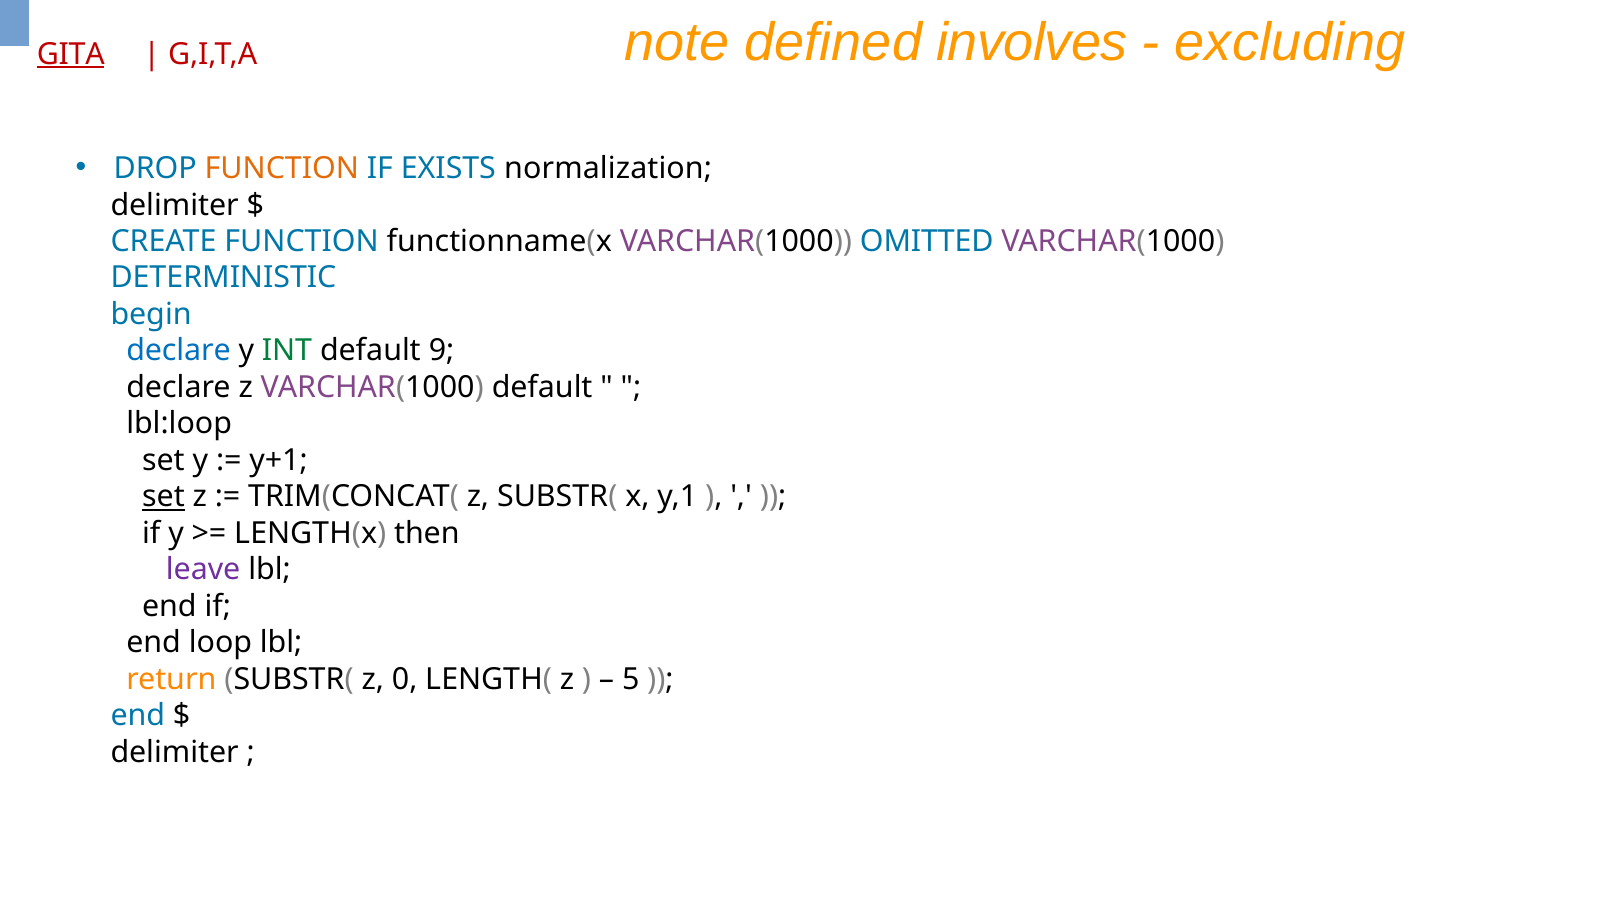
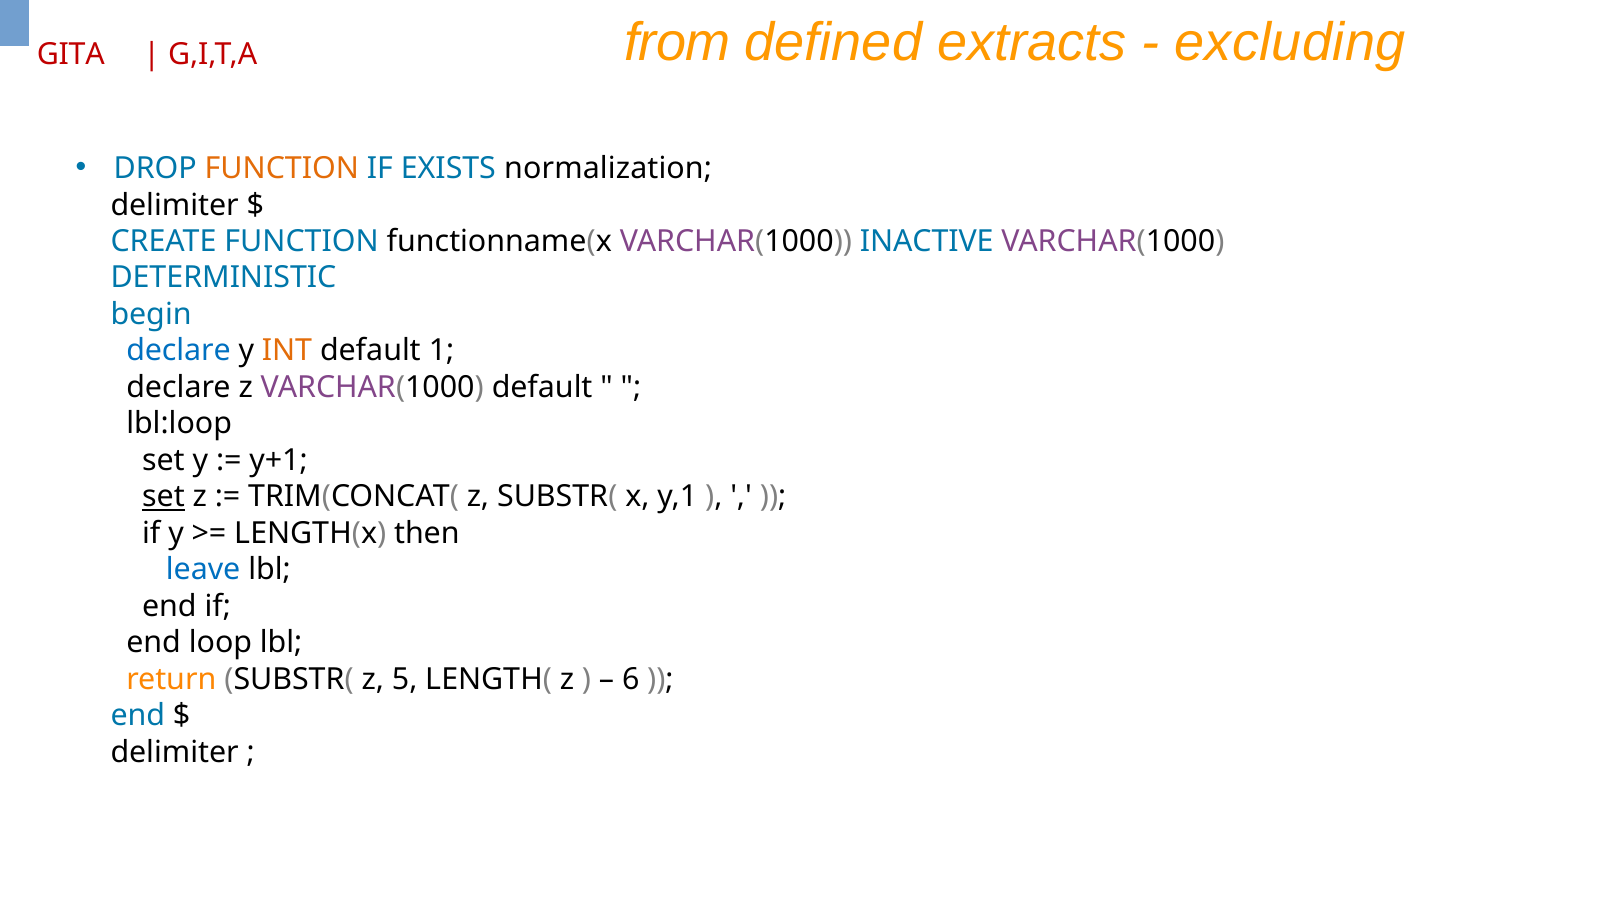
note: note -> from
involves: involves -> extracts
GITA underline: present -> none
OMITTED: OMITTED -> INACTIVE
INT colour: green -> orange
9: 9 -> 1
leave colour: purple -> blue
0: 0 -> 5
5: 5 -> 6
